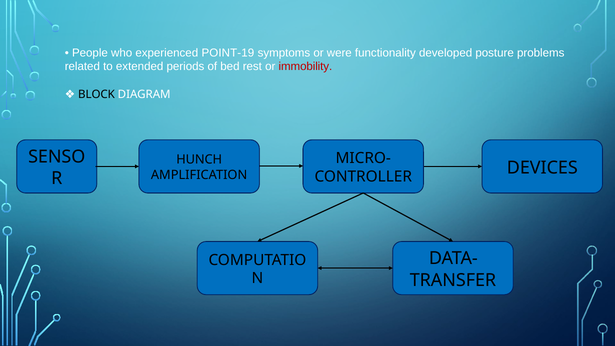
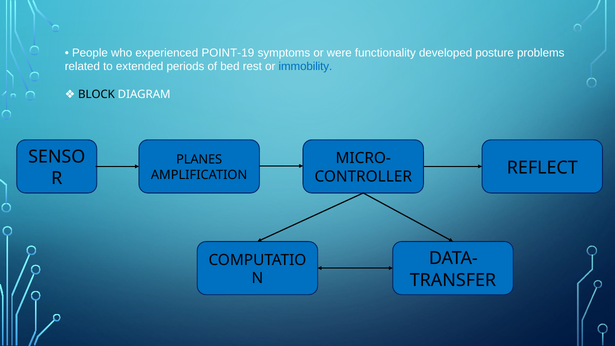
immobility colour: red -> blue
HUNCH: HUNCH -> PLANES
DEVICES: DEVICES -> REFLECT
